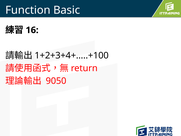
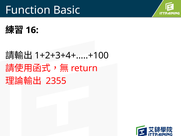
9050: 9050 -> 2355
